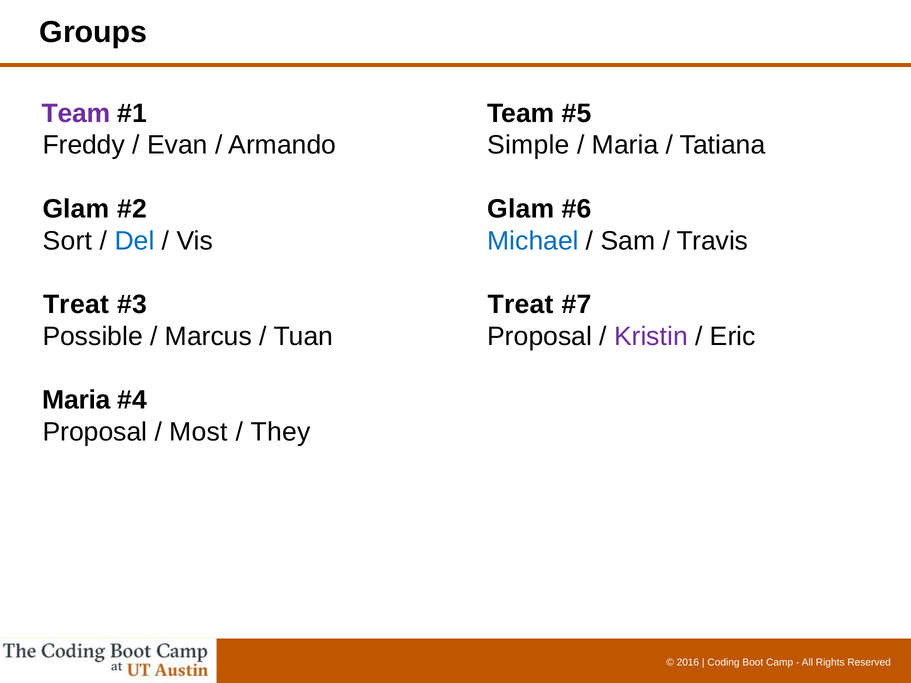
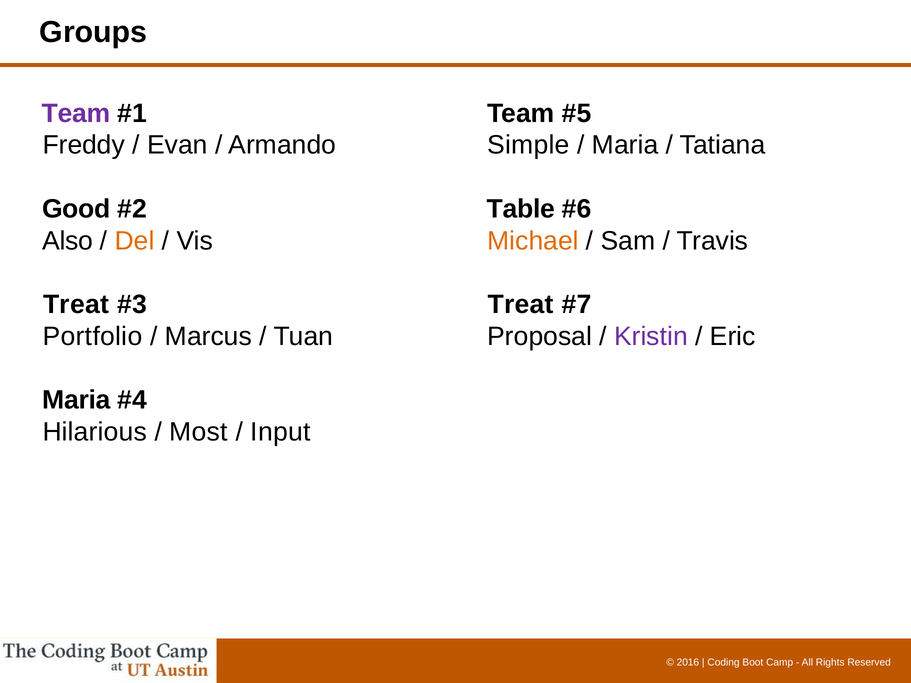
Glam at (521, 209): Glam -> Table
Glam at (76, 209): Glam -> Good
Michael colour: blue -> orange
Sort: Sort -> Also
Del colour: blue -> orange
Possible: Possible -> Portfolio
Proposal at (95, 432): Proposal -> Hilarious
They: They -> Input
